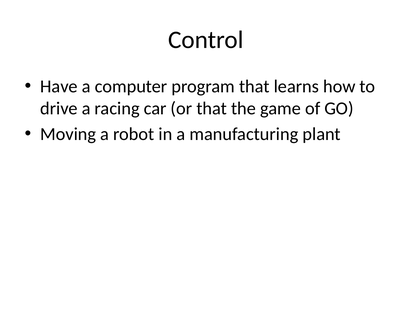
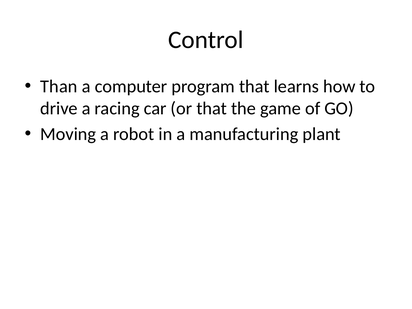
Have: Have -> Than
